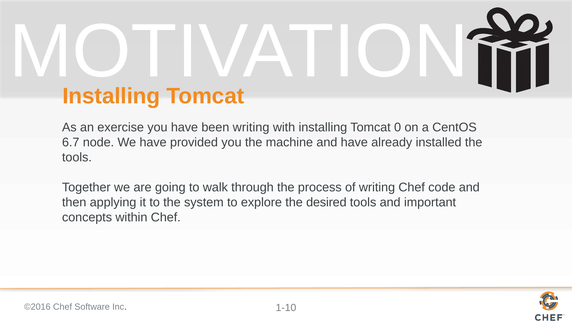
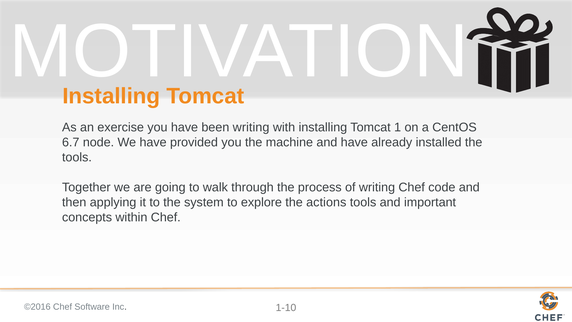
0: 0 -> 1
desired: desired -> actions
